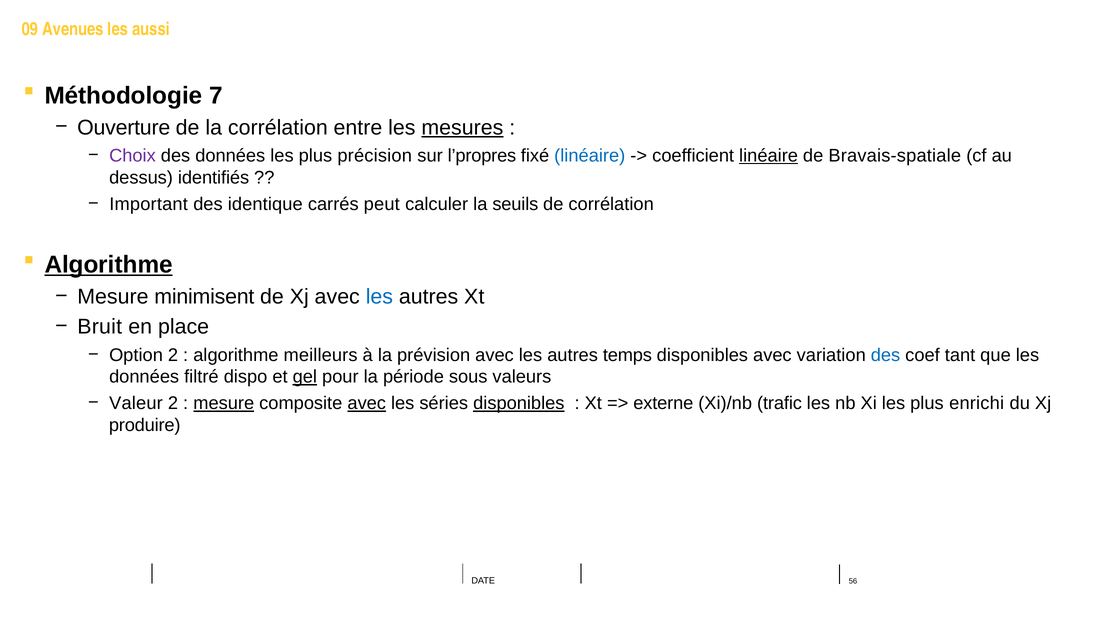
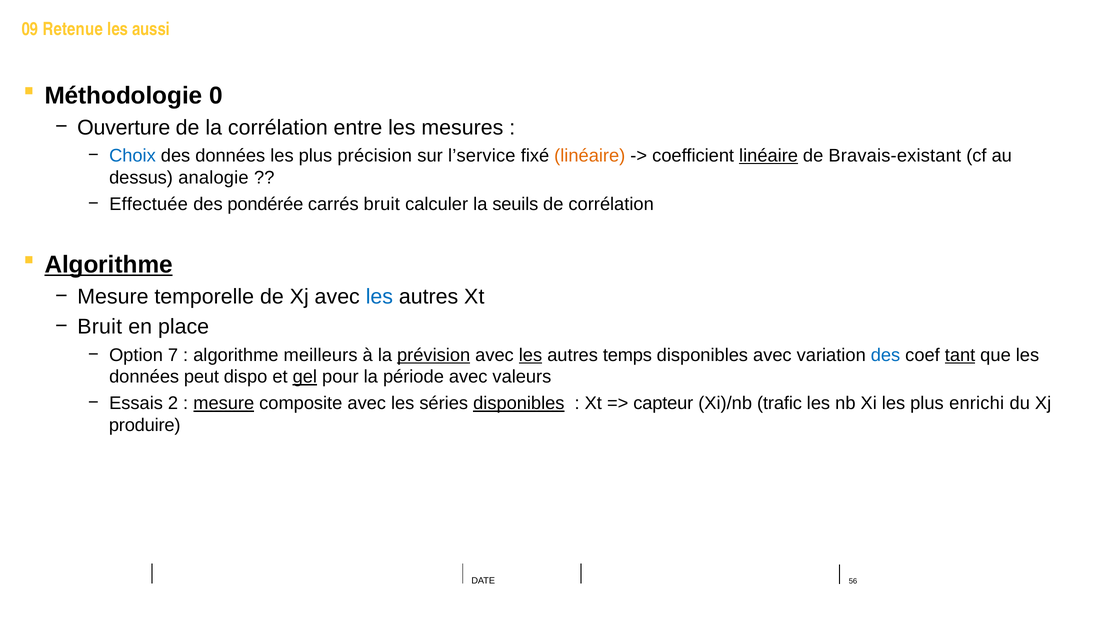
Avenues: Avenues -> Retenue
7: 7 -> 0
mesures underline: present -> none
Choix colour: purple -> blue
l’propres: l’propres -> l’service
linéaire at (590, 156) colour: blue -> orange
Bravais-spatiale: Bravais-spatiale -> Bravais-existant
identifiés: identifiés -> analogie
Important: Important -> Effectuée
identique: identique -> pondérée
carrés peut: peut -> bruit
minimisent: minimisent -> temporelle
Option 2: 2 -> 7
prévision underline: none -> present
les at (530, 355) underline: none -> present
tant underline: none -> present
filtré: filtré -> peut
période sous: sous -> avec
Valeur: Valeur -> Essais
avec at (367, 403) underline: present -> none
externe: externe -> capteur
